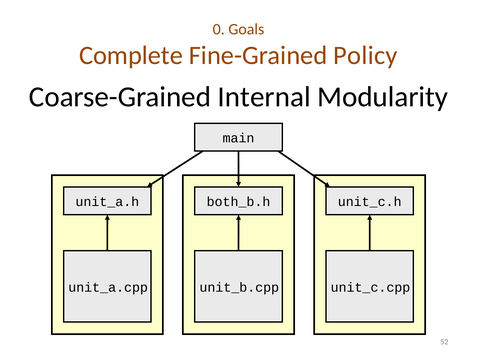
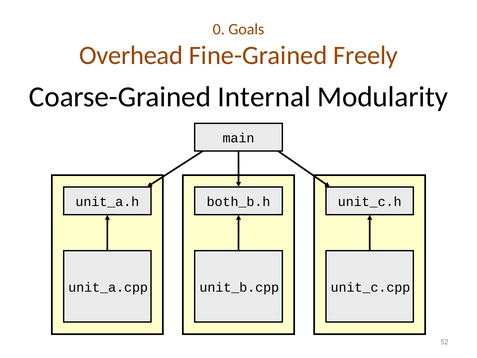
Complete: Complete -> Overhead
Policy: Policy -> Freely
